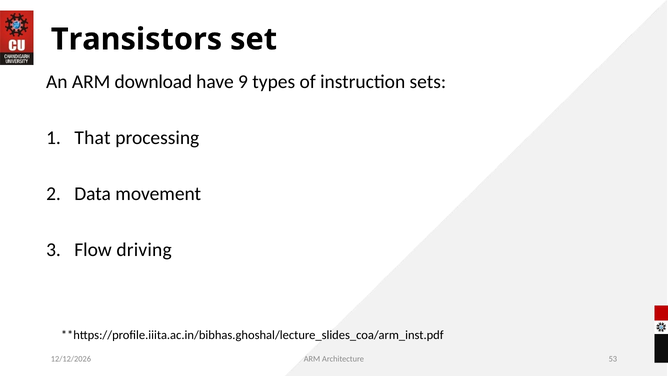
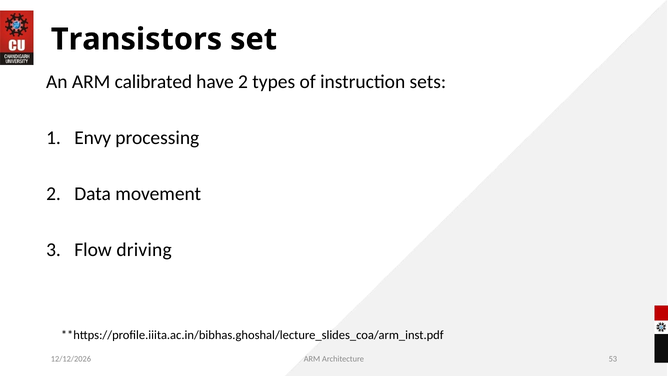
download: download -> calibrated
have 9: 9 -> 2
That: That -> Envy
